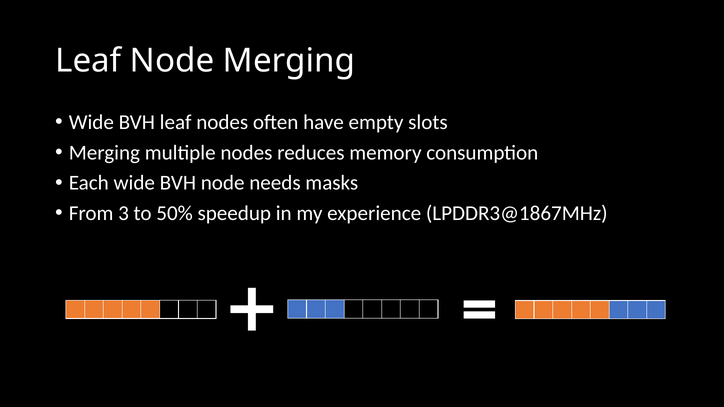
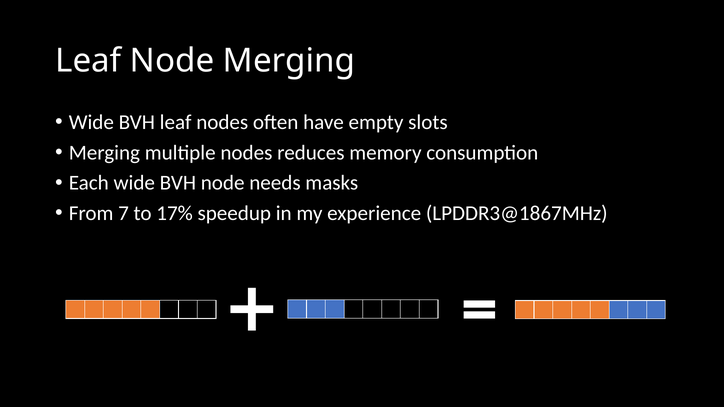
3: 3 -> 7
50%: 50% -> 17%
